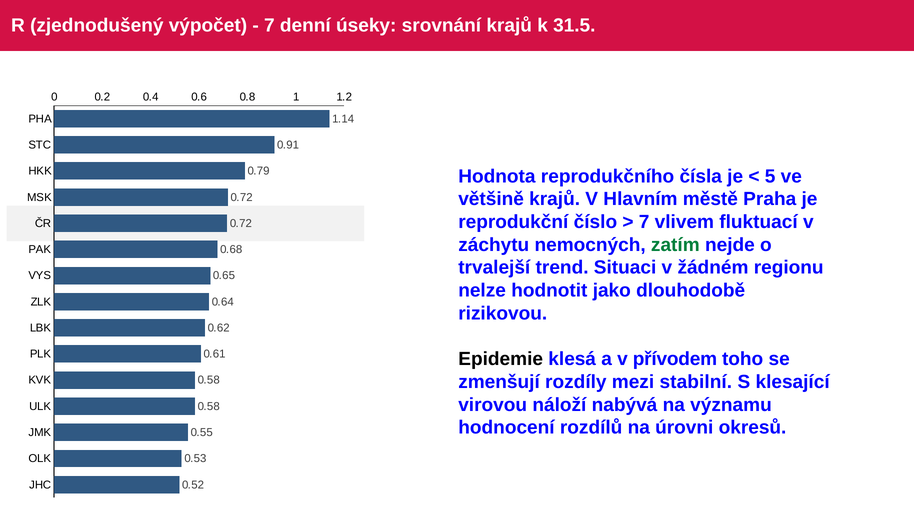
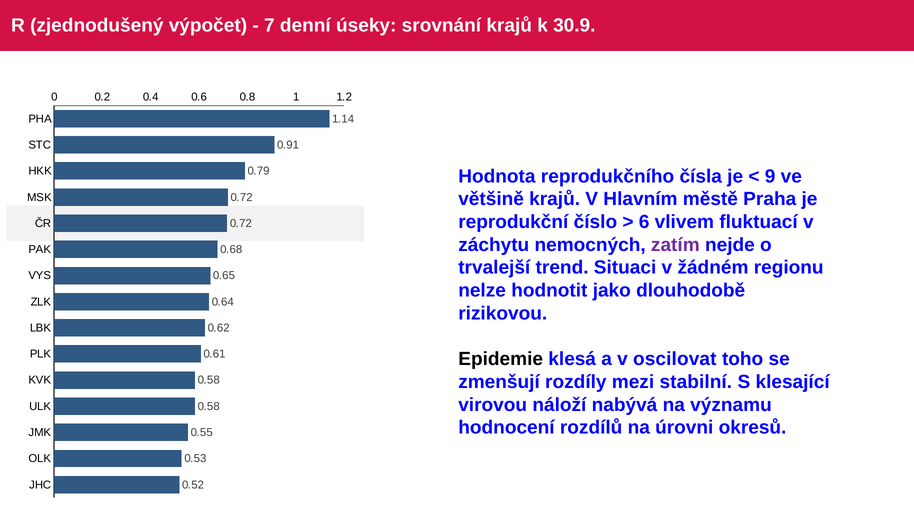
31.5: 31.5 -> 30.9
5: 5 -> 9
7 at (644, 222): 7 -> 6
zatím colour: green -> purple
přívodem: přívodem -> oscilovat
